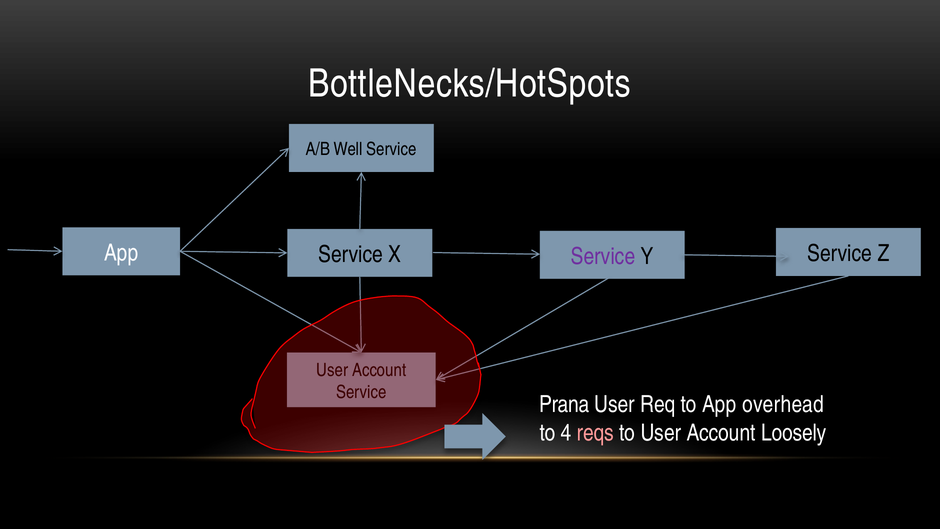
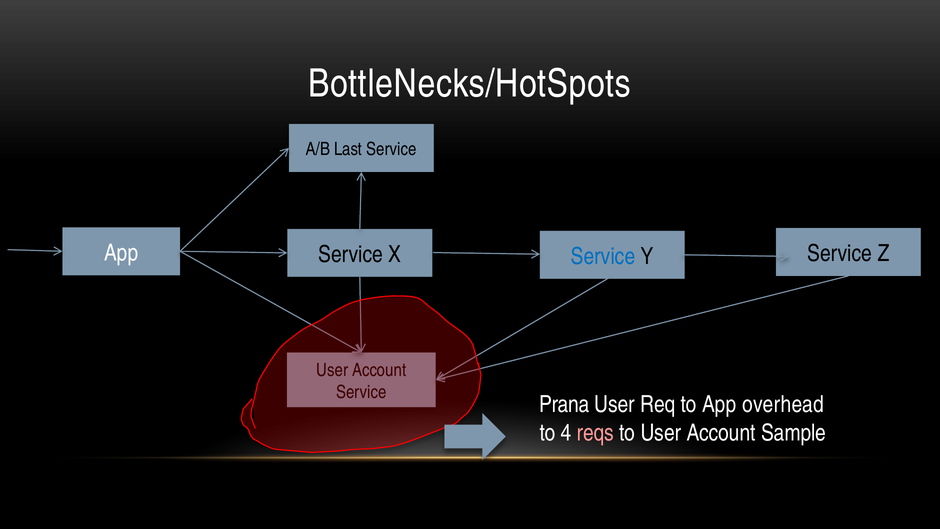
Well: Well -> Last
Service at (603, 256) colour: purple -> blue
Loosely: Loosely -> Sample
